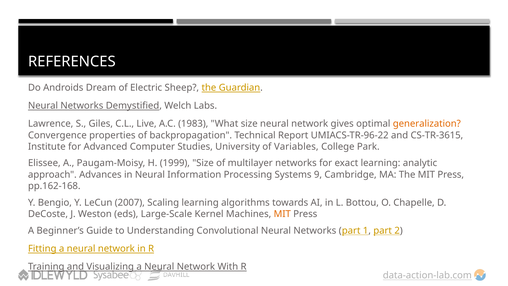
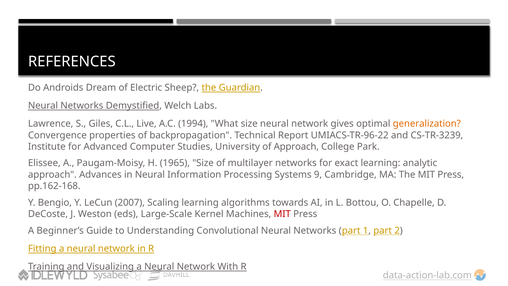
1983: 1983 -> 1994
CS-TR-3615: CS-TR-3615 -> CS-TR-3239
of Variables: Variables -> Approach
1999: 1999 -> 1965
MIT at (282, 214) colour: orange -> red
